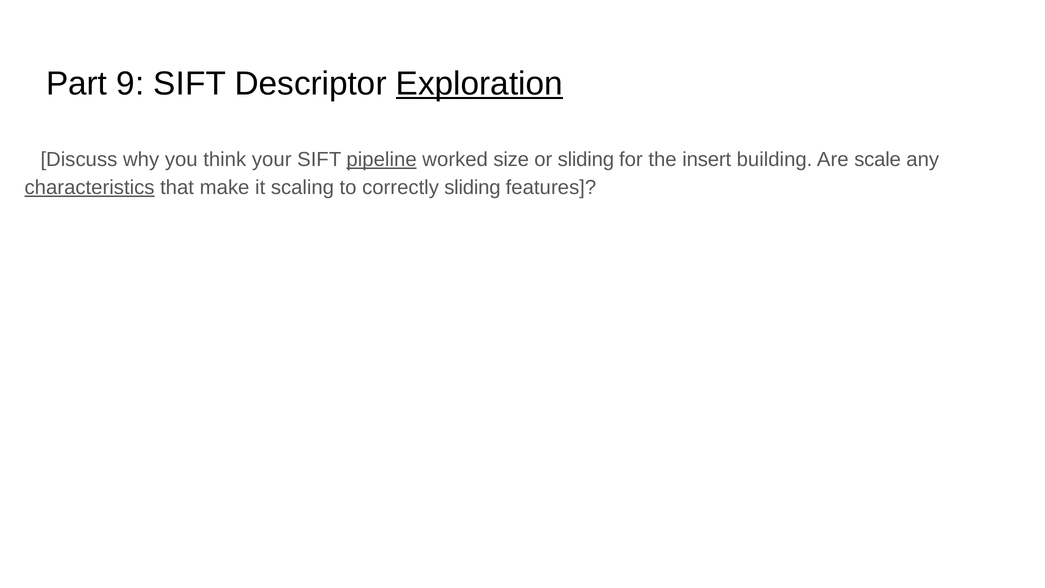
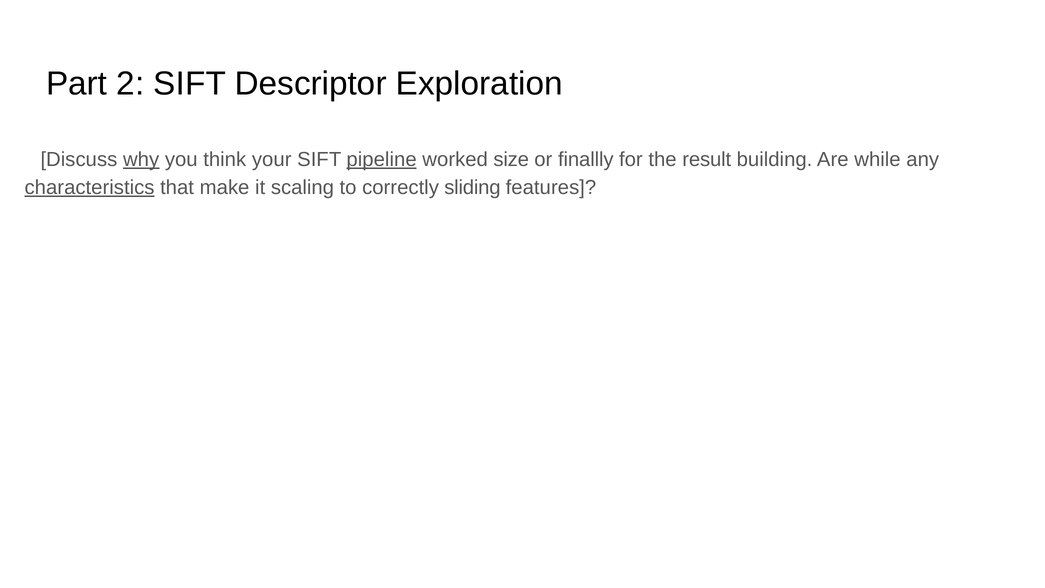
9: 9 -> 2
Exploration underline: present -> none
why underline: none -> present
or sliding: sliding -> finallly
insert: insert -> result
scale: scale -> while
